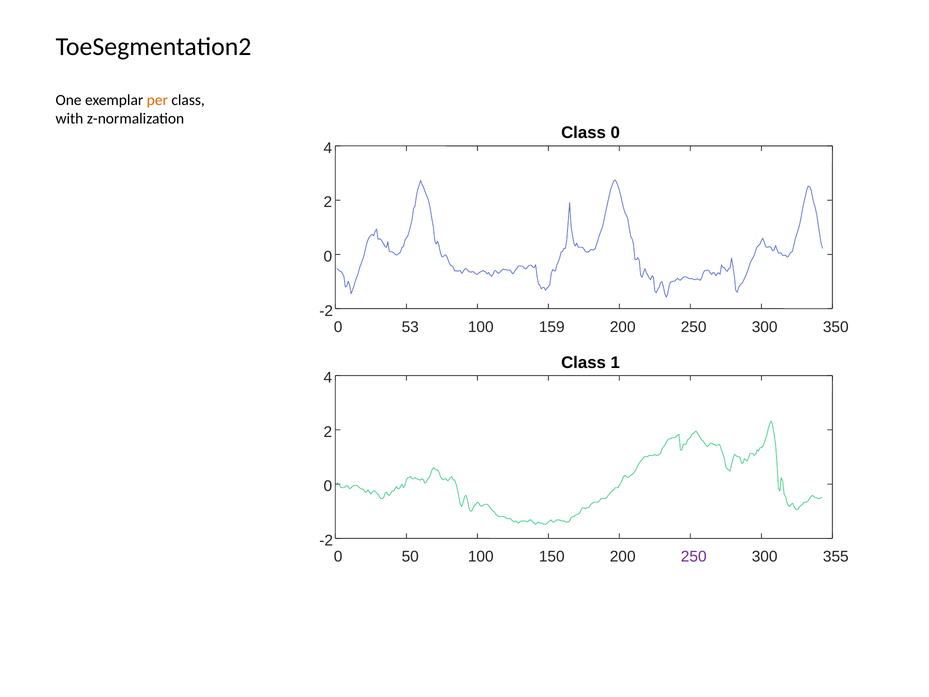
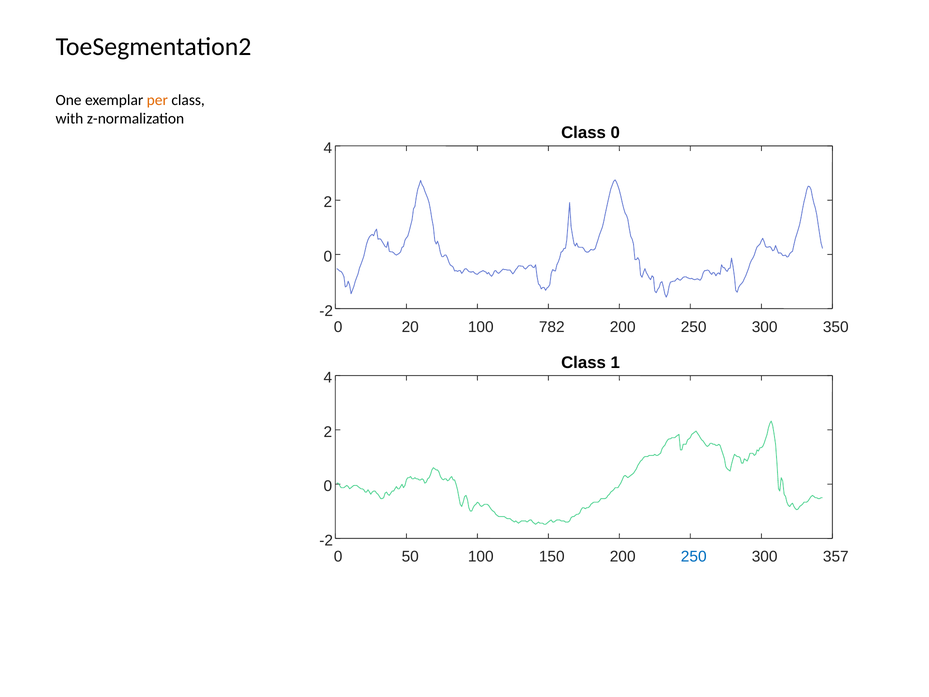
53: 53 -> 20
159: 159 -> 782
250 at (694, 557) colour: purple -> blue
355: 355 -> 357
